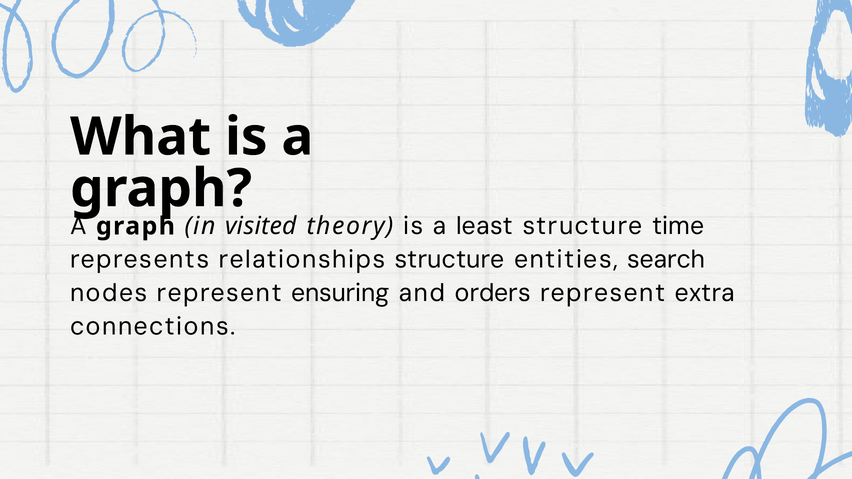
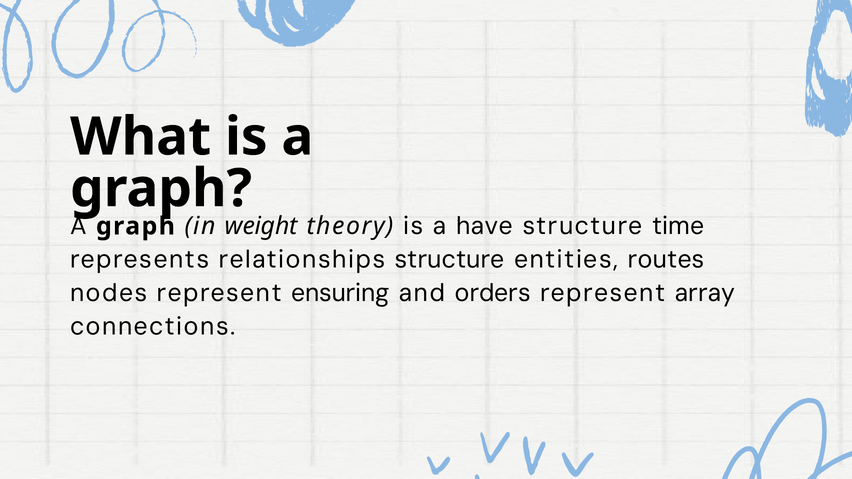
visited: visited -> weight
least: least -> have
search: search -> routes
extra: extra -> array
